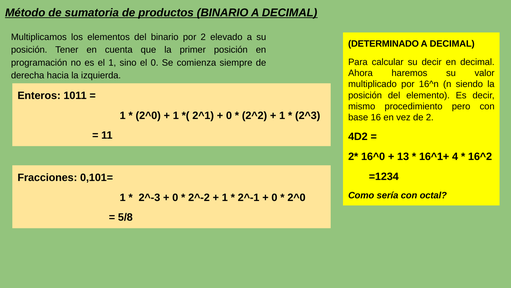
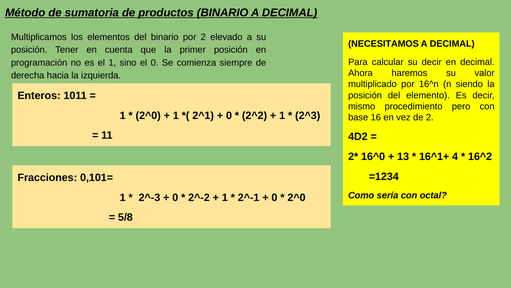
DETERMINADO: DETERMINADO -> NECESITAMOS
